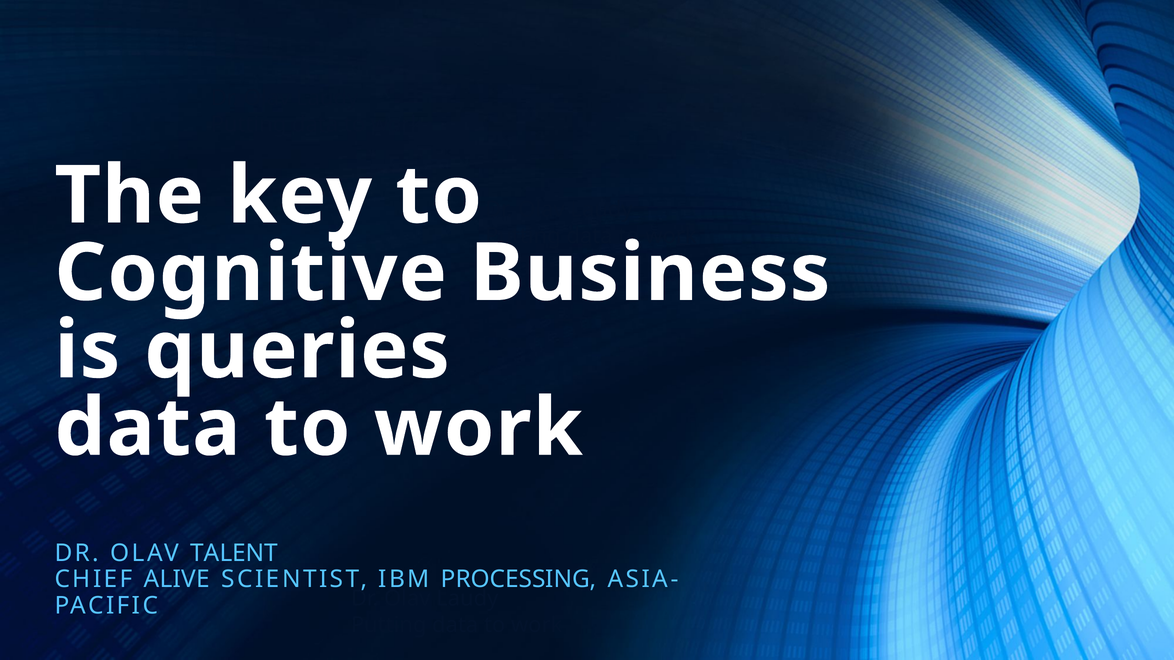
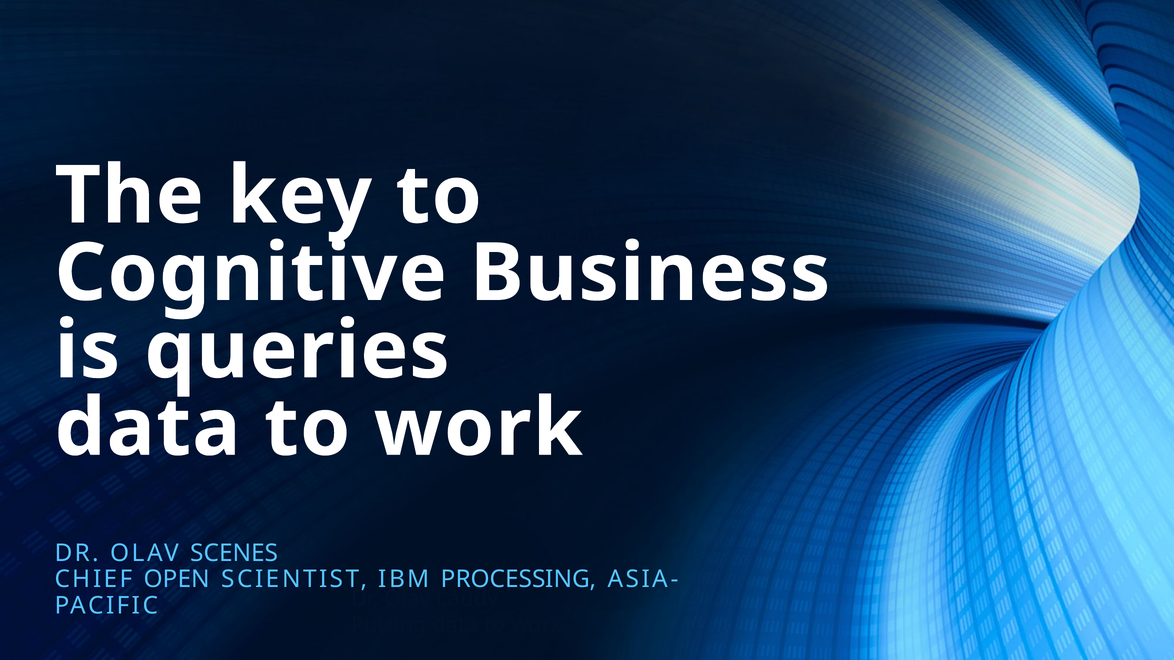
TALENT: TALENT -> SCENES
ALIVE: ALIVE -> OPEN
